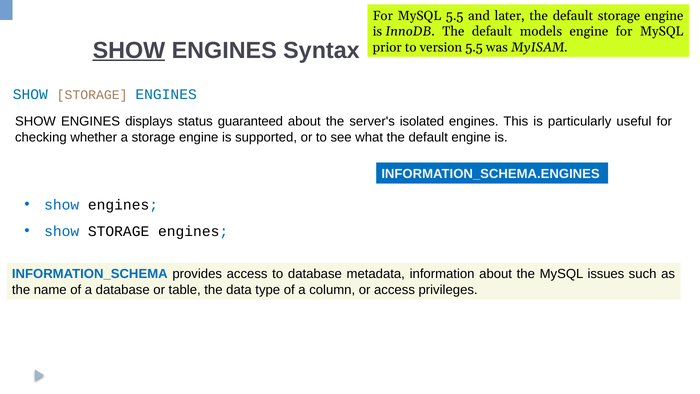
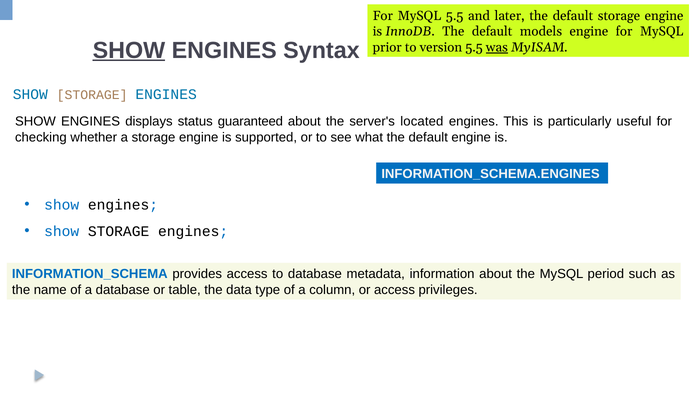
was underline: none -> present
isolated: isolated -> located
issues: issues -> period
